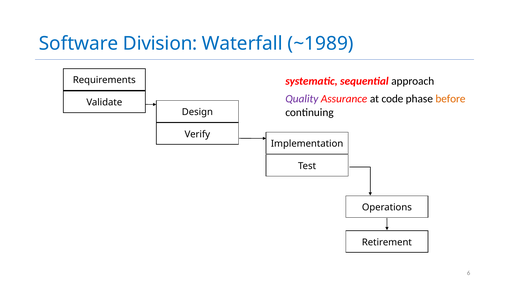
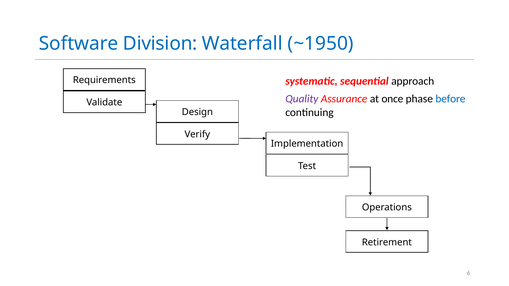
~1989: ~1989 -> ~1950
code: code -> once
before colour: orange -> blue
